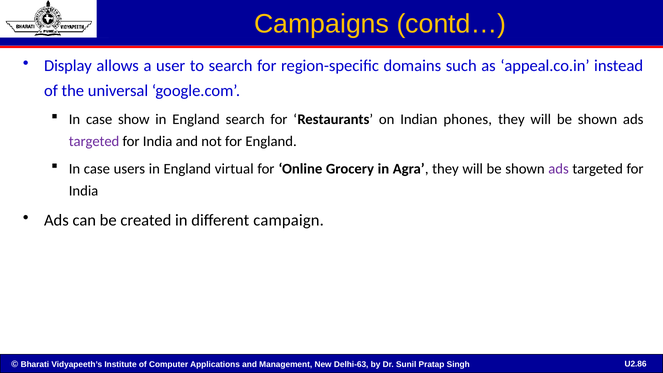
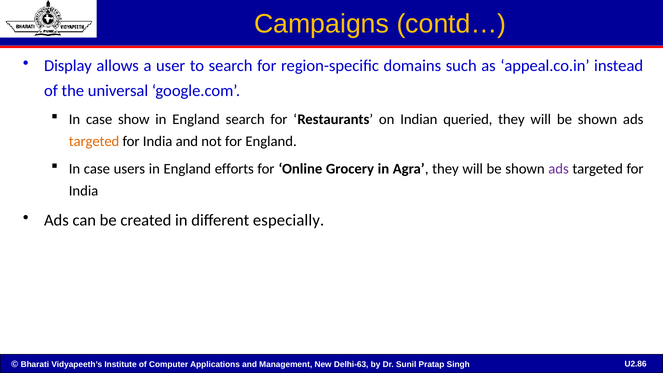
phones: phones -> queried
targeted at (94, 141) colour: purple -> orange
virtual: virtual -> efforts
campaign: campaign -> especially
